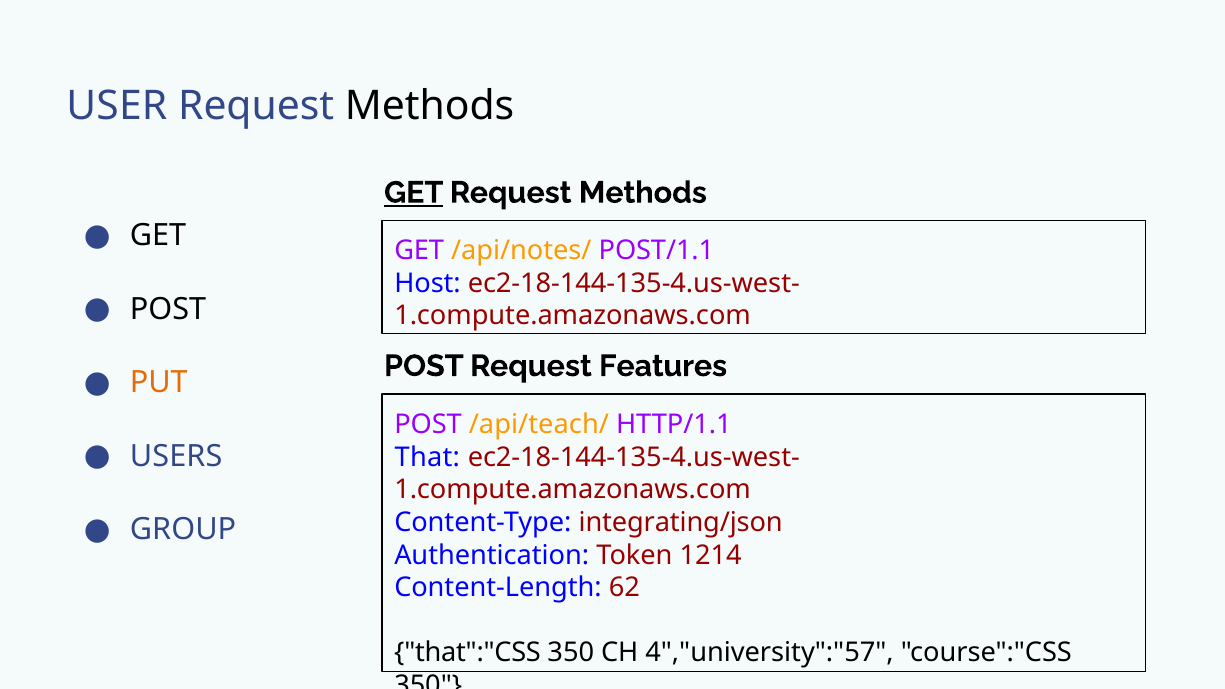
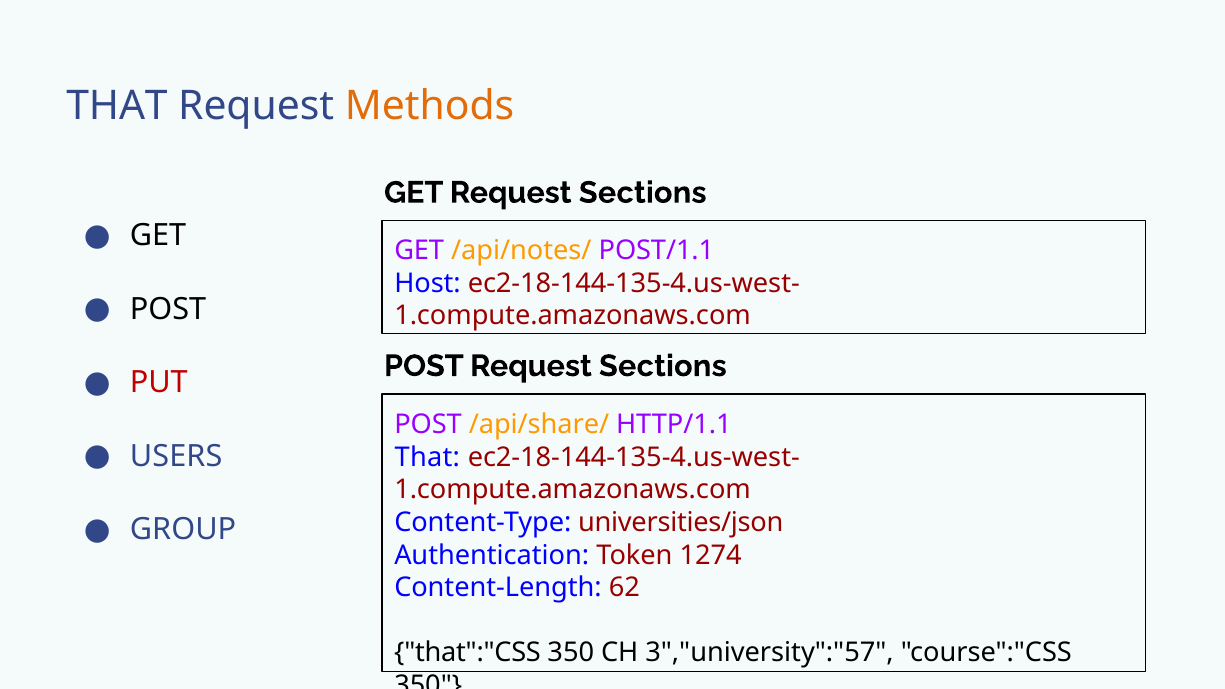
USER at (117, 106): USER -> THAT
Methods at (430, 106) colour: black -> orange
GET at (414, 193) underline: present -> none
Methods at (643, 193): Methods -> Sections
POST Request Features: Features -> Sections
PUT colour: orange -> red
/api/teach/: /api/teach/ -> /api/share/
integrating/json: integrating/json -> universities/json
1214: 1214 -> 1274
4","university":"57: 4","university":"57 -> 3","university":"57
